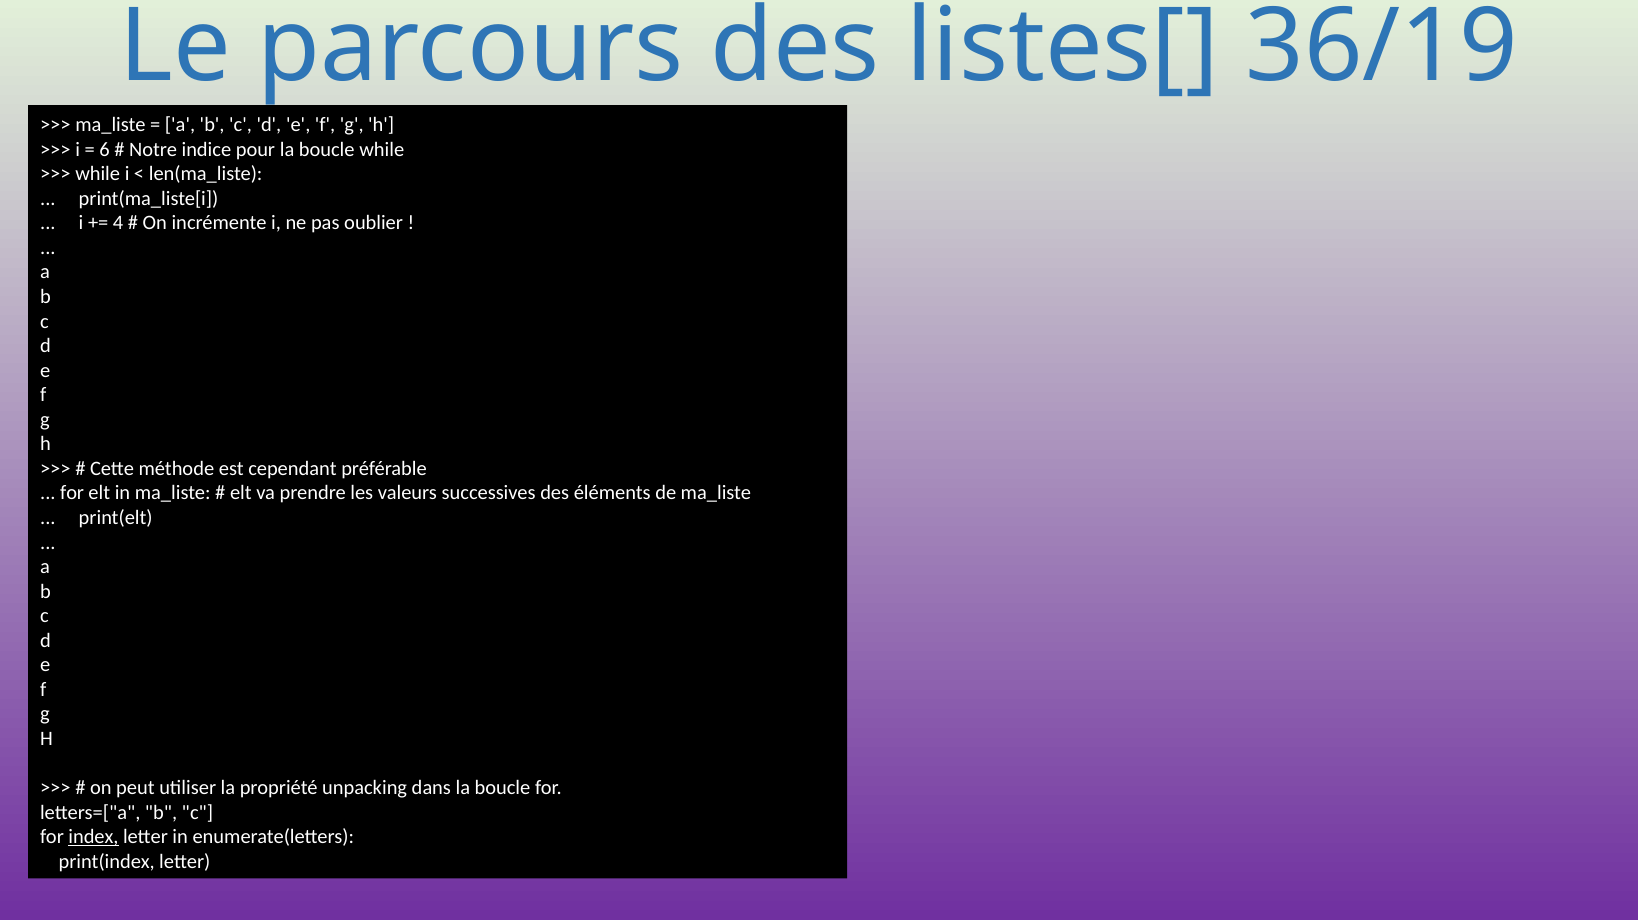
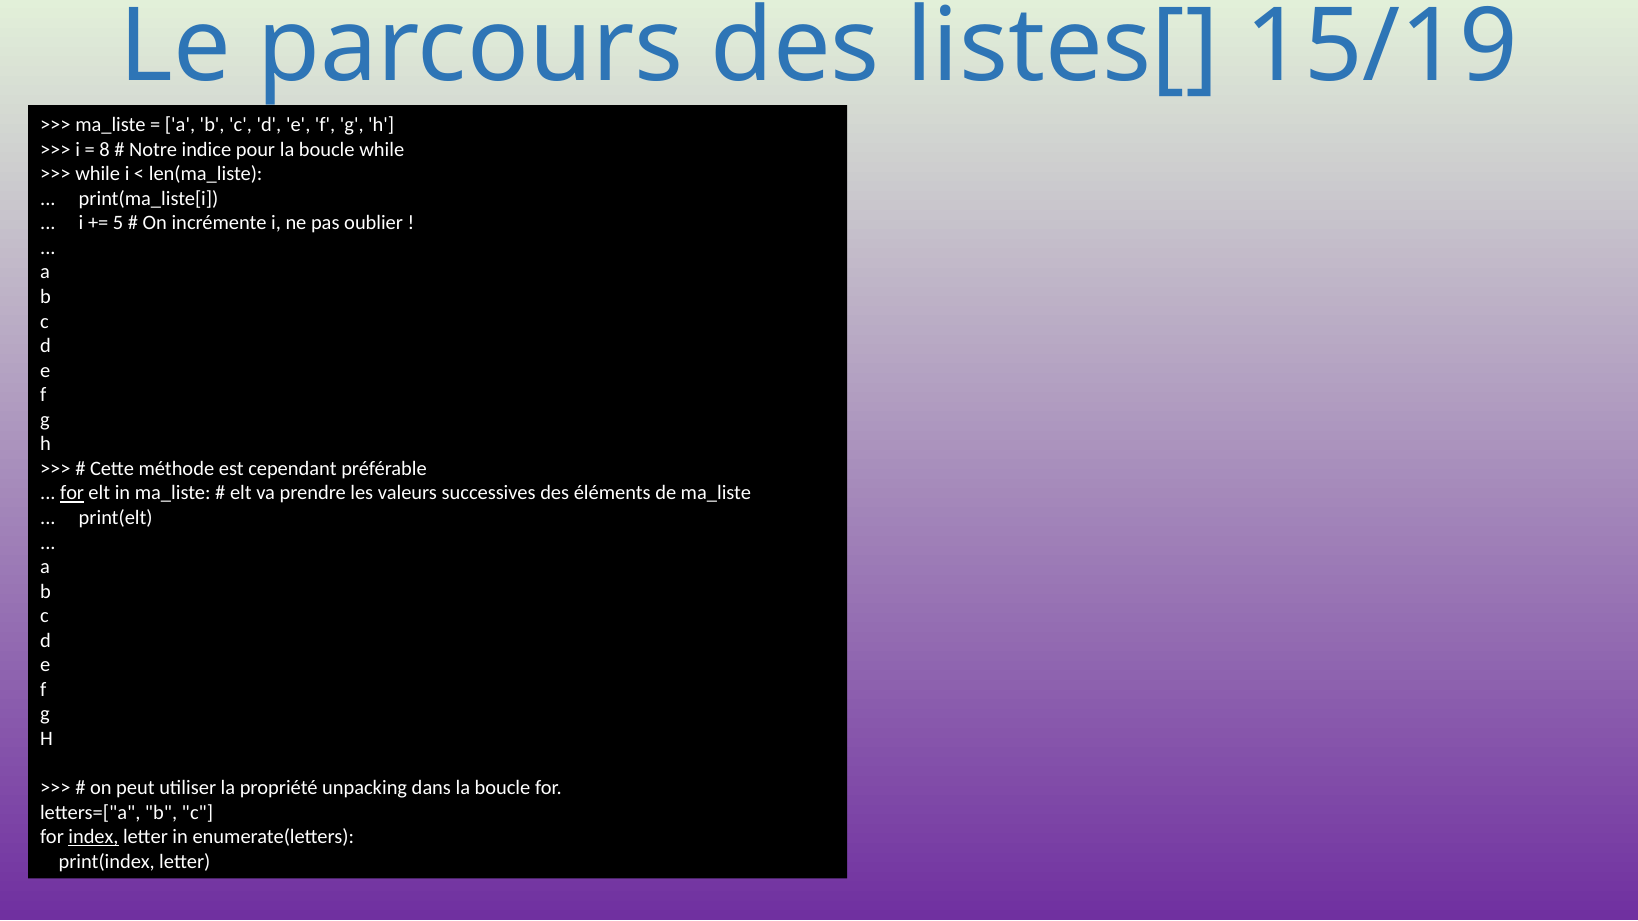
36/19: 36/19 -> 15/19
6: 6 -> 8
4: 4 -> 5
for at (72, 493) underline: none -> present
